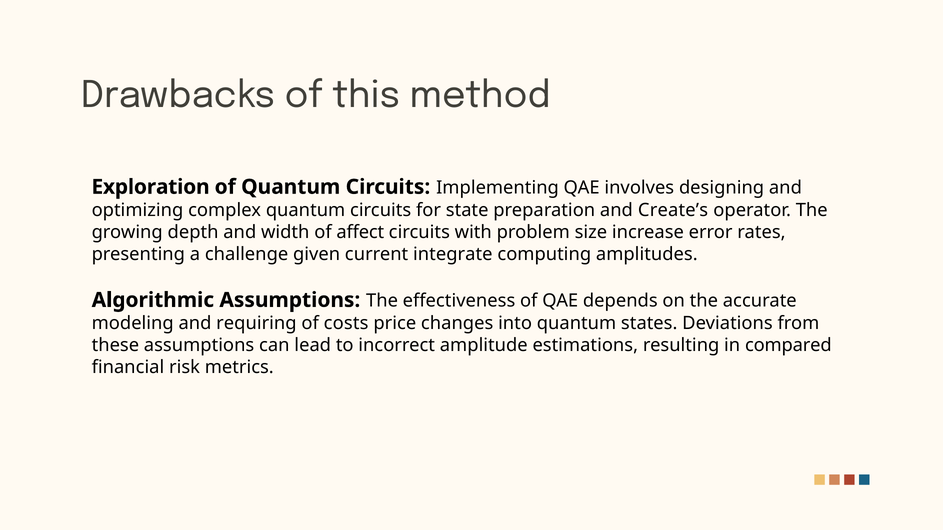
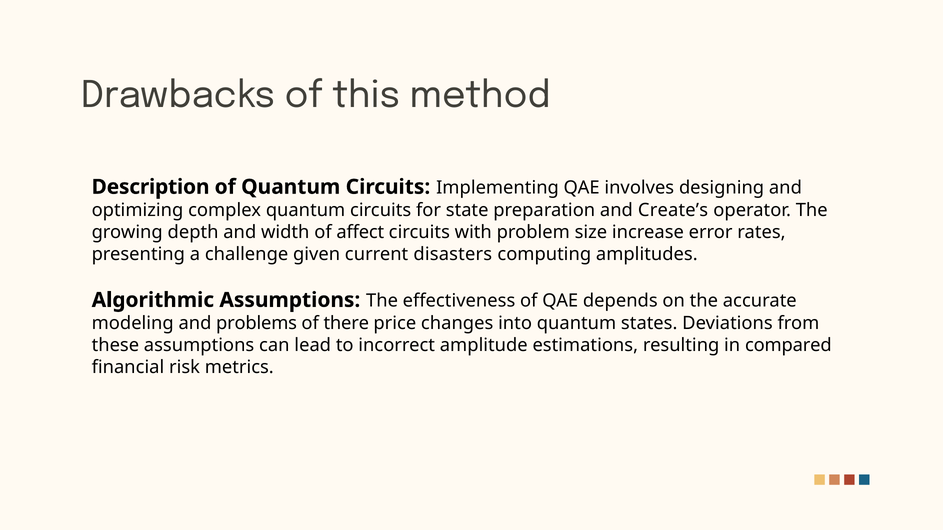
Exploration: Exploration -> Description
integrate: integrate -> disasters
requiring: requiring -> problems
costs: costs -> there
